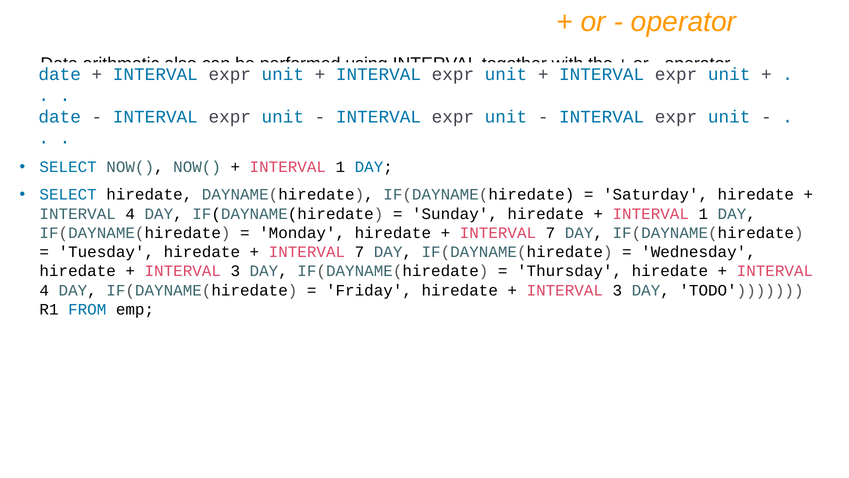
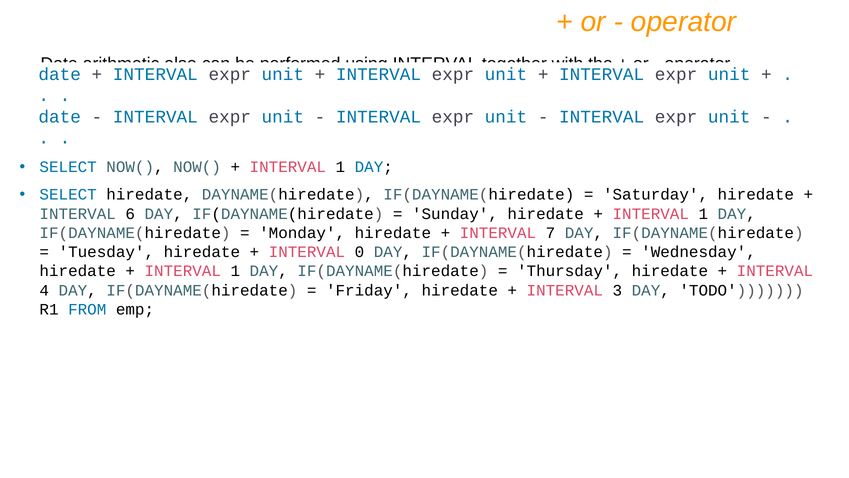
4 at (130, 214): 4 -> 6
7 at (359, 252): 7 -> 0
3 at (235, 271): 3 -> 1
